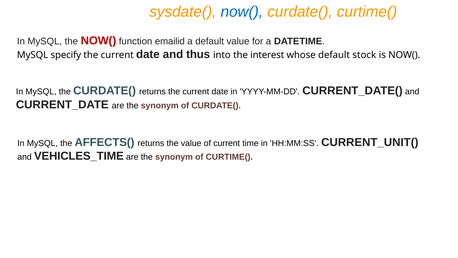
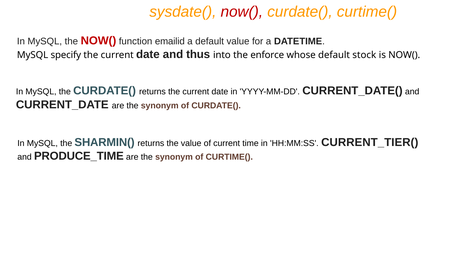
now( at (242, 12) colour: blue -> red
interest: interest -> enforce
AFFECTS(: AFFECTS( -> SHARMIN(
CURRENT_UNIT(: CURRENT_UNIT( -> CURRENT_TIER(
VEHICLES_TIME: VEHICLES_TIME -> PRODUCE_TIME
